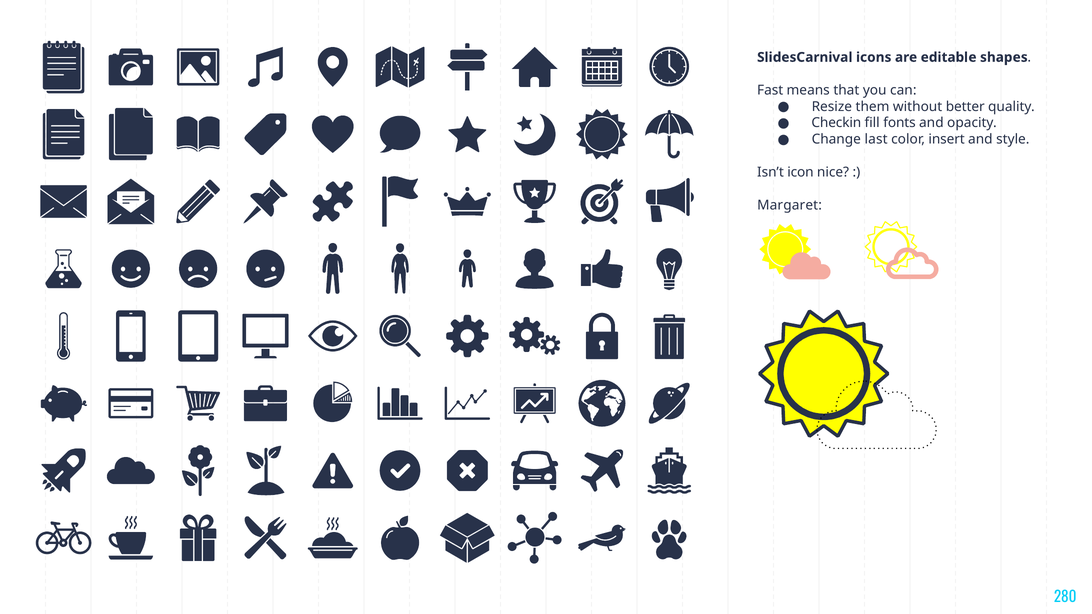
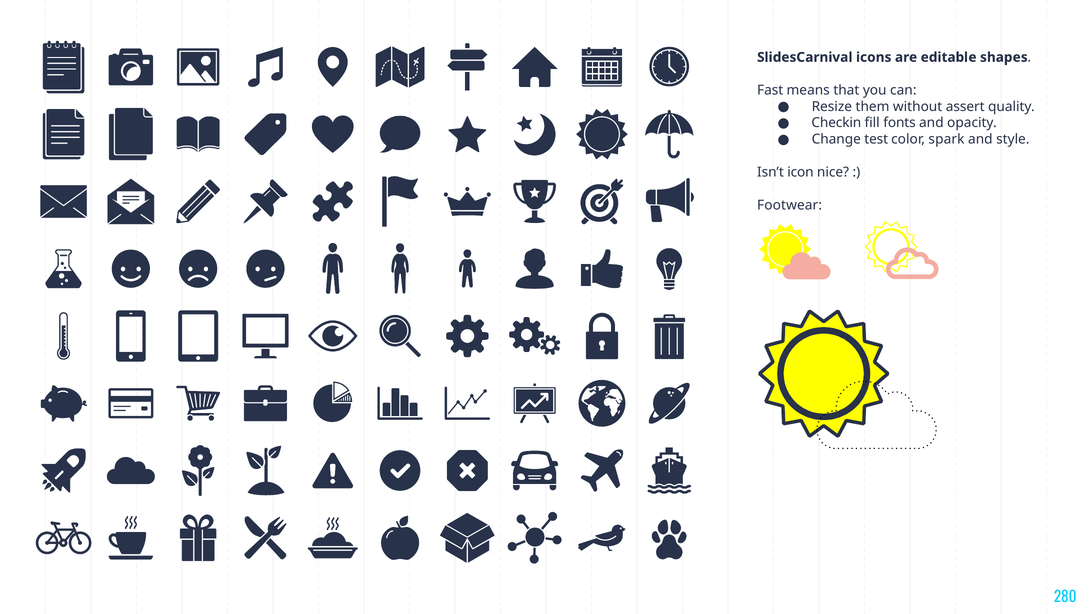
better: better -> assert
last: last -> test
insert: insert -> spark
Margaret: Margaret -> Footwear
